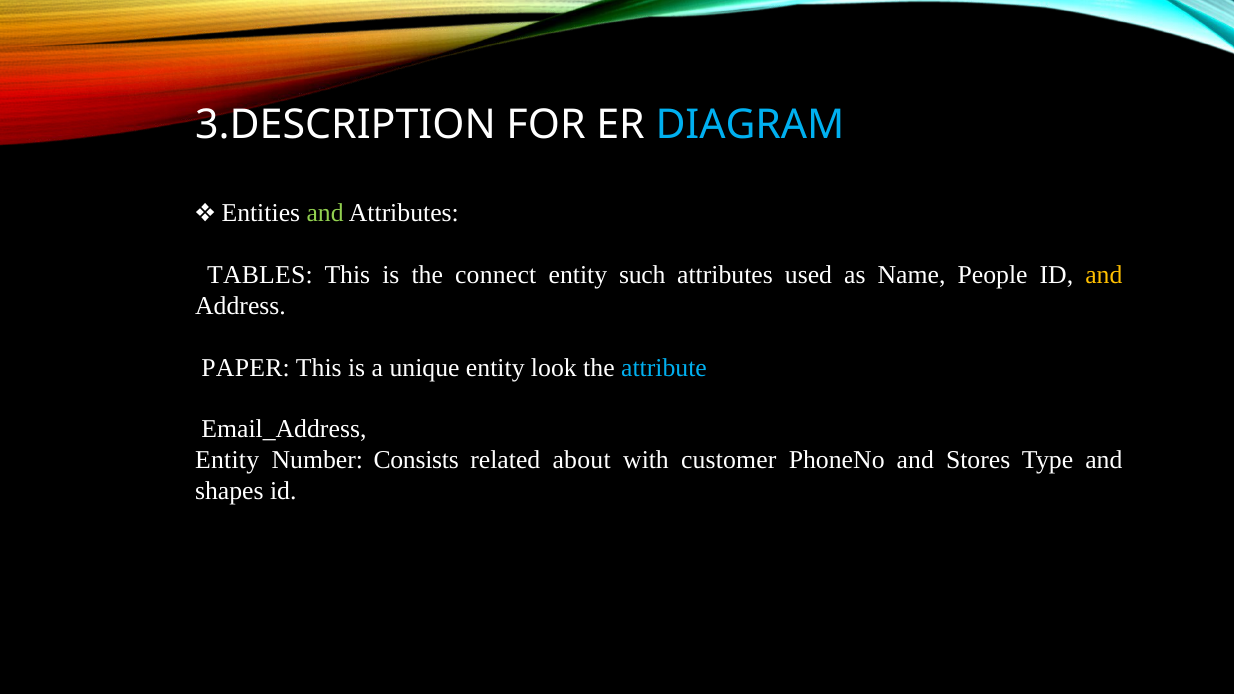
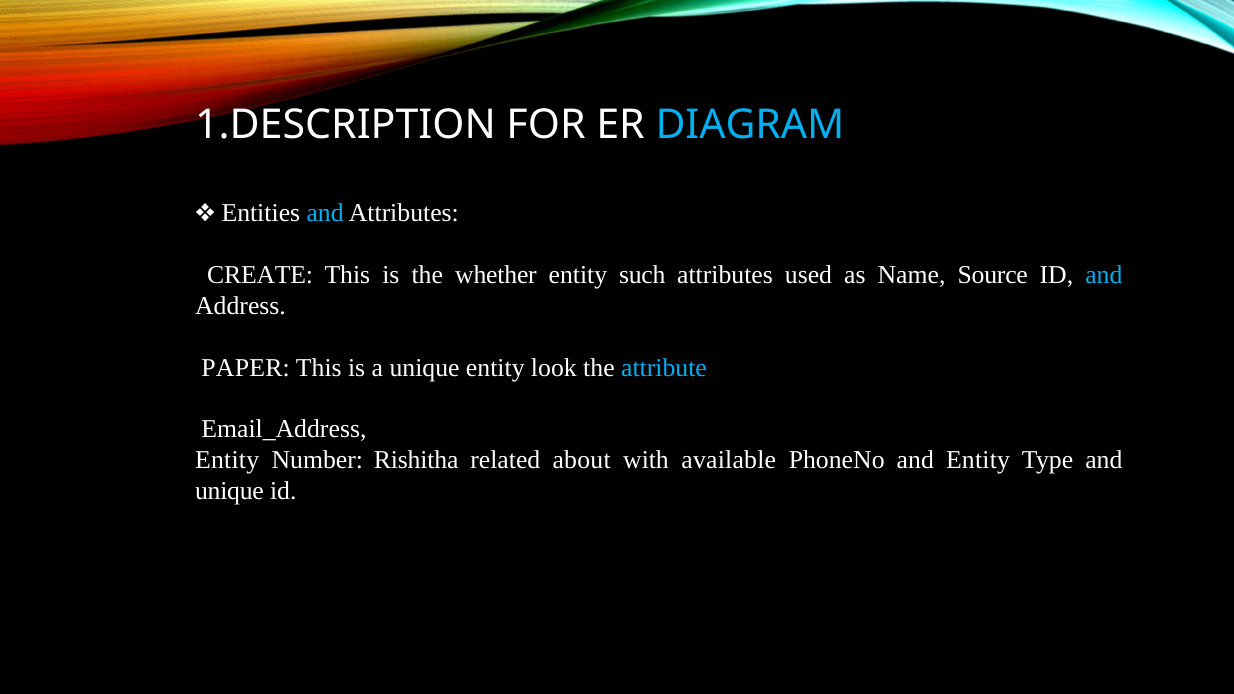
3.DESCRIPTION: 3.DESCRIPTION -> 1.DESCRIPTION
and at (325, 213) colour: light green -> light blue
TABLES: TABLES -> CREATE
connect: connect -> whether
People: People -> Source
and at (1104, 275) colour: yellow -> light blue
Consists: Consists -> Rishitha
customer: customer -> available
and Stores: Stores -> Entity
shapes at (229, 491): shapes -> unique
